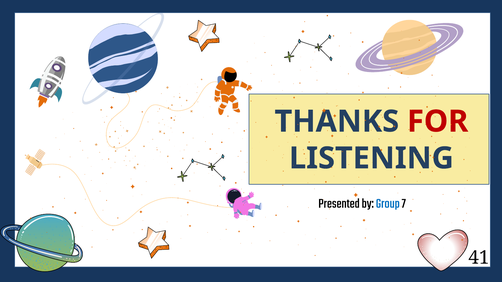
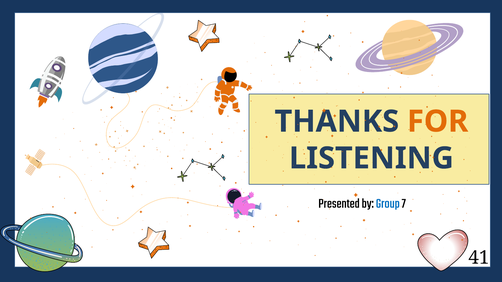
FOR colour: red -> orange
